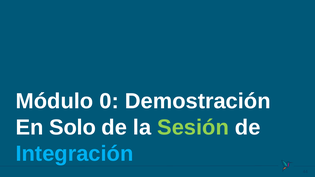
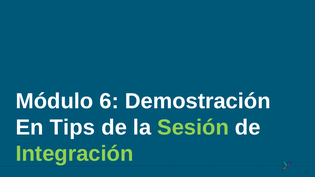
0: 0 -> 6
Solo: Solo -> Tips
Integración colour: light blue -> light green
